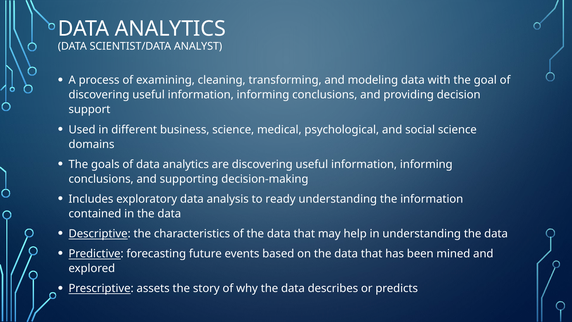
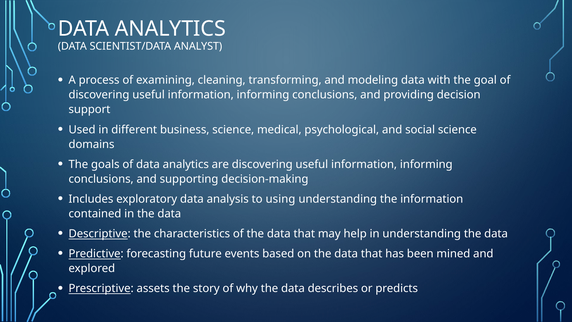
ready: ready -> using
